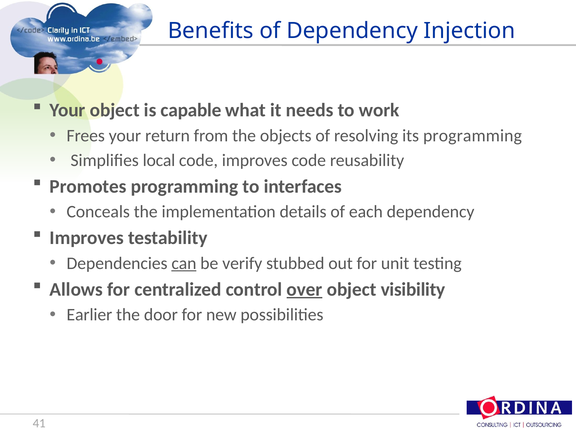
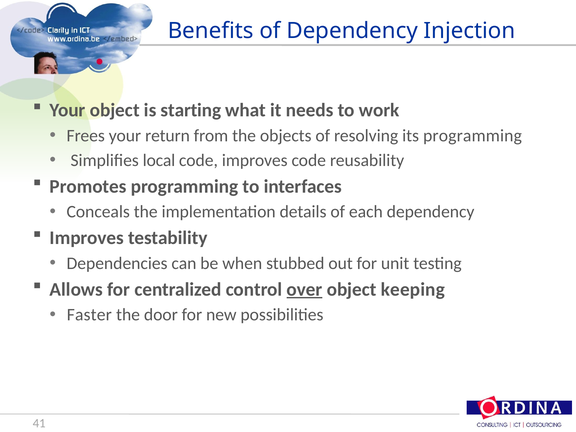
capable: capable -> starting
can underline: present -> none
verify: verify -> when
visibility: visibility -> keeping
Earlier: Earlier -> Faster
